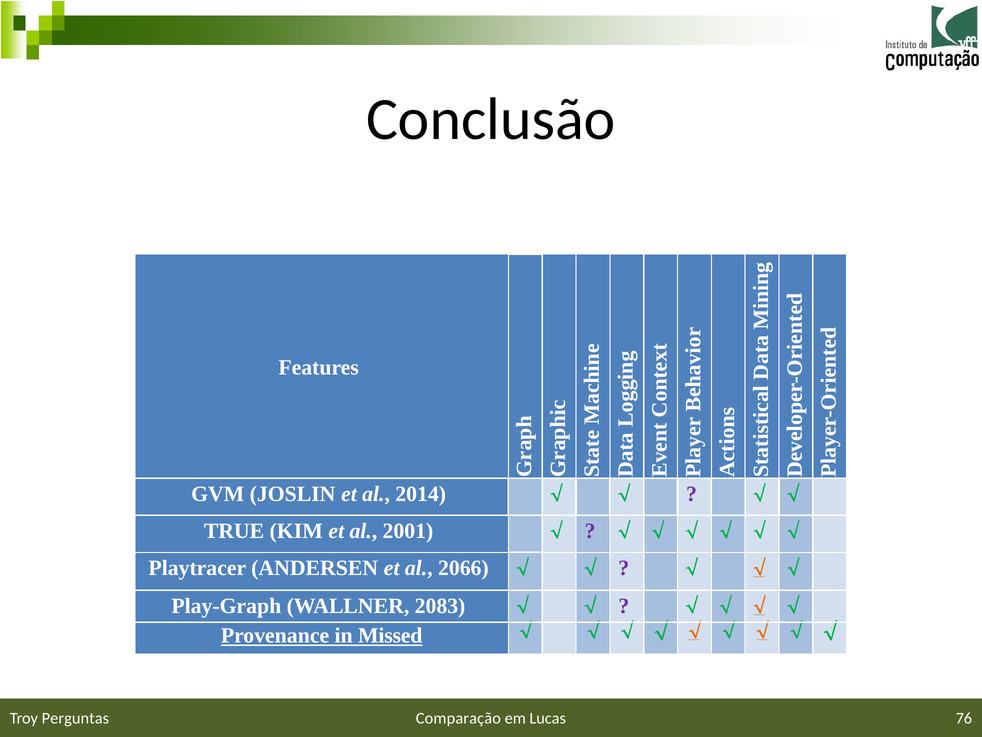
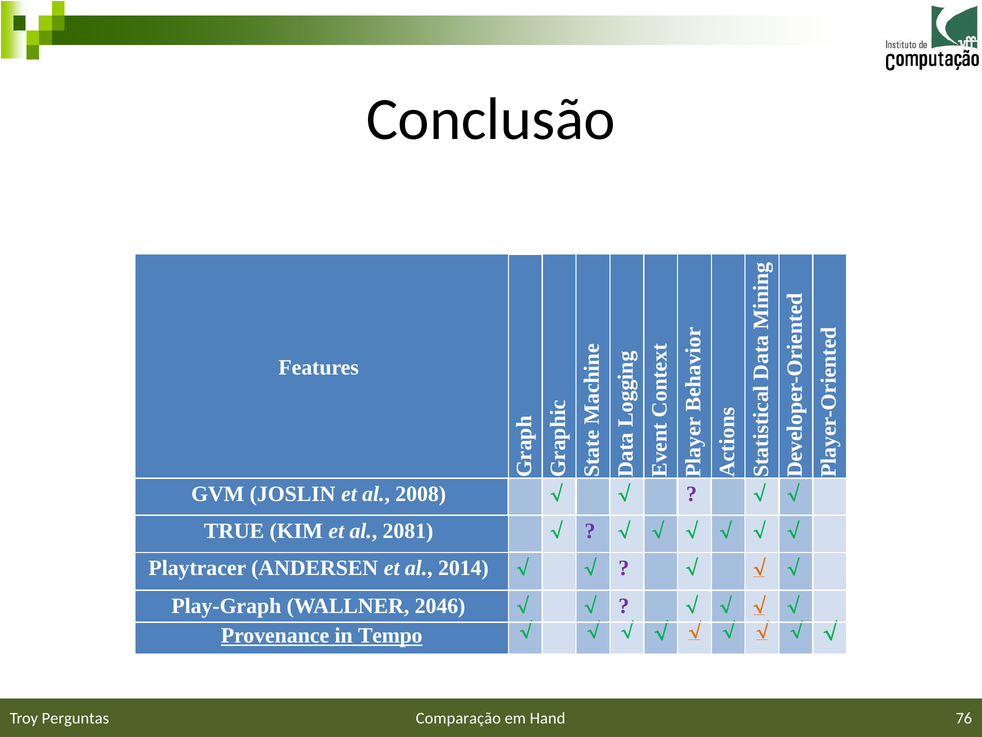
2014: 2014 -> 2008
2001: 2001 -> 2081
2066: 2066 -> 2014
2083: 2083 -> 2046
Missed: Missed -> Tempo
Lucas: Lucas -> Hand
